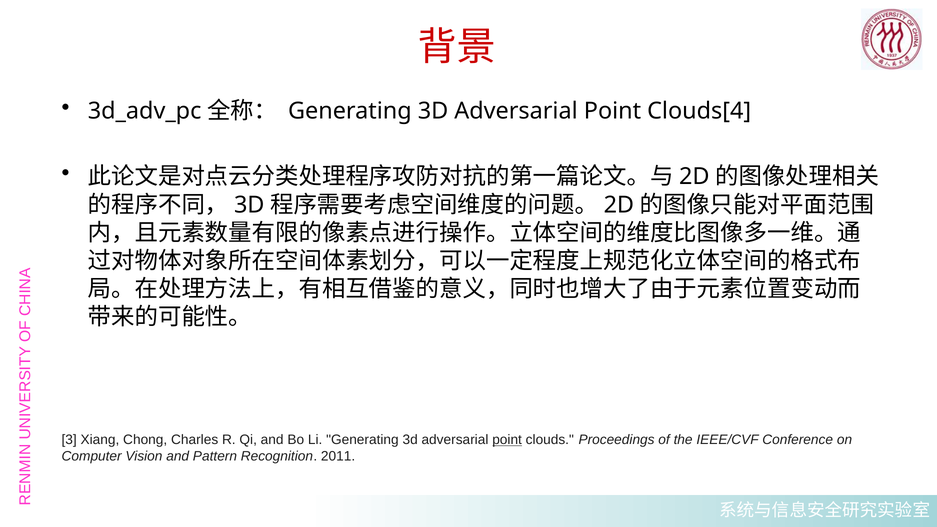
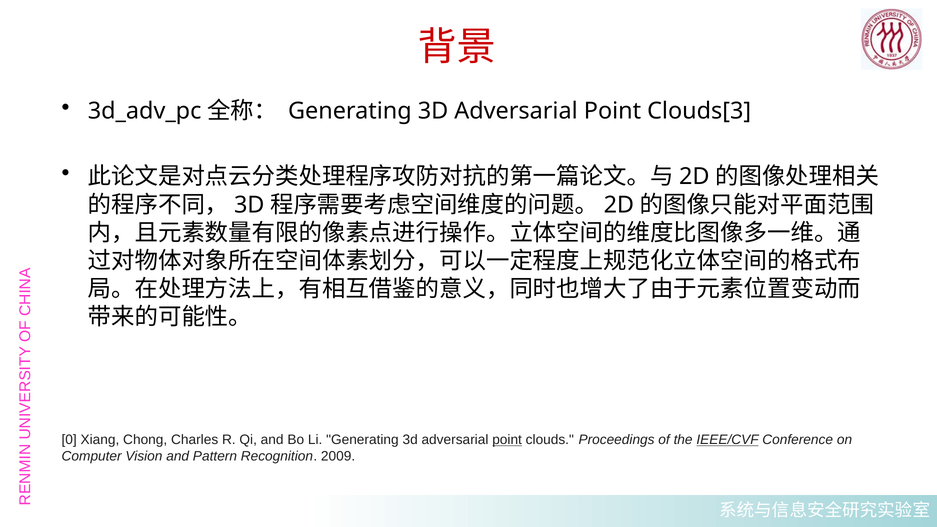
Clouds[4: Clouds[4 -> Clouds[3
3: 3 -> 0
IEEE/CVF underline: none -> present
2011: 2011 -> 2009
